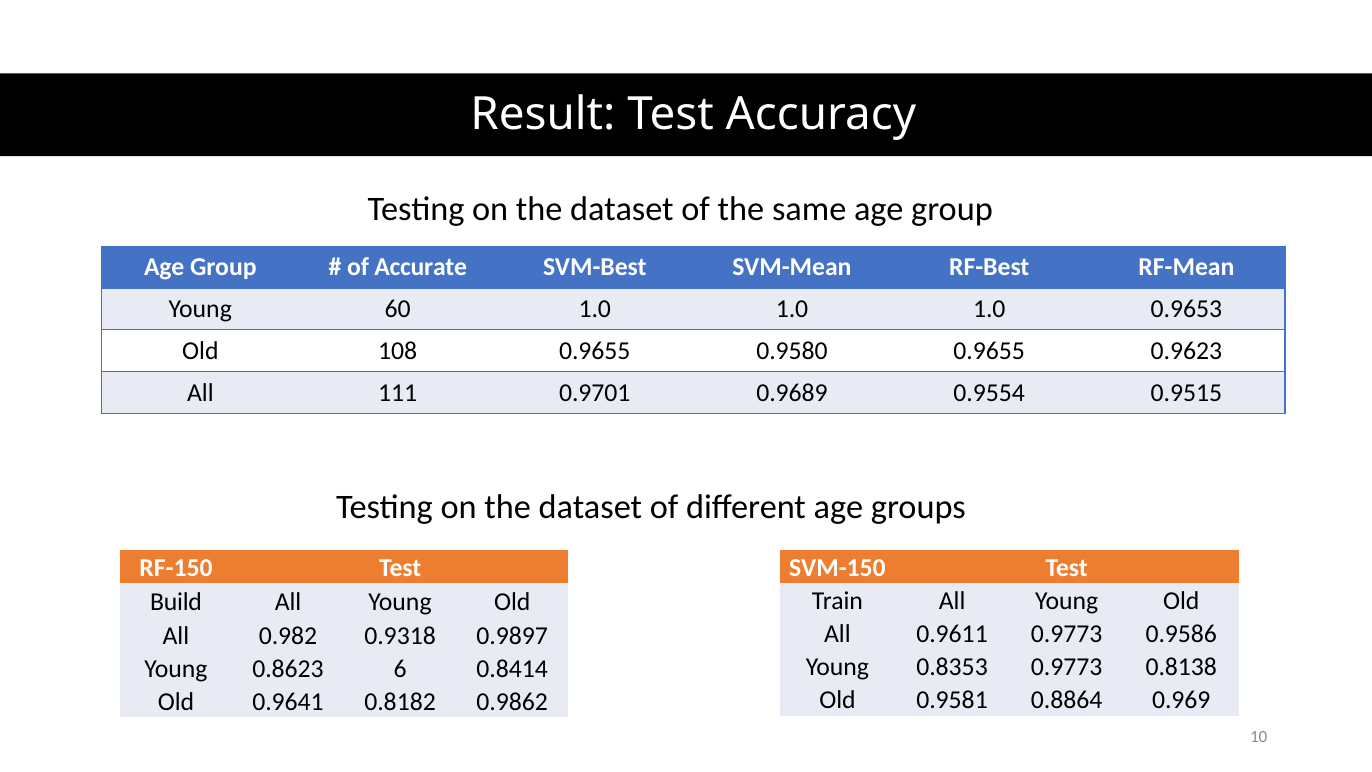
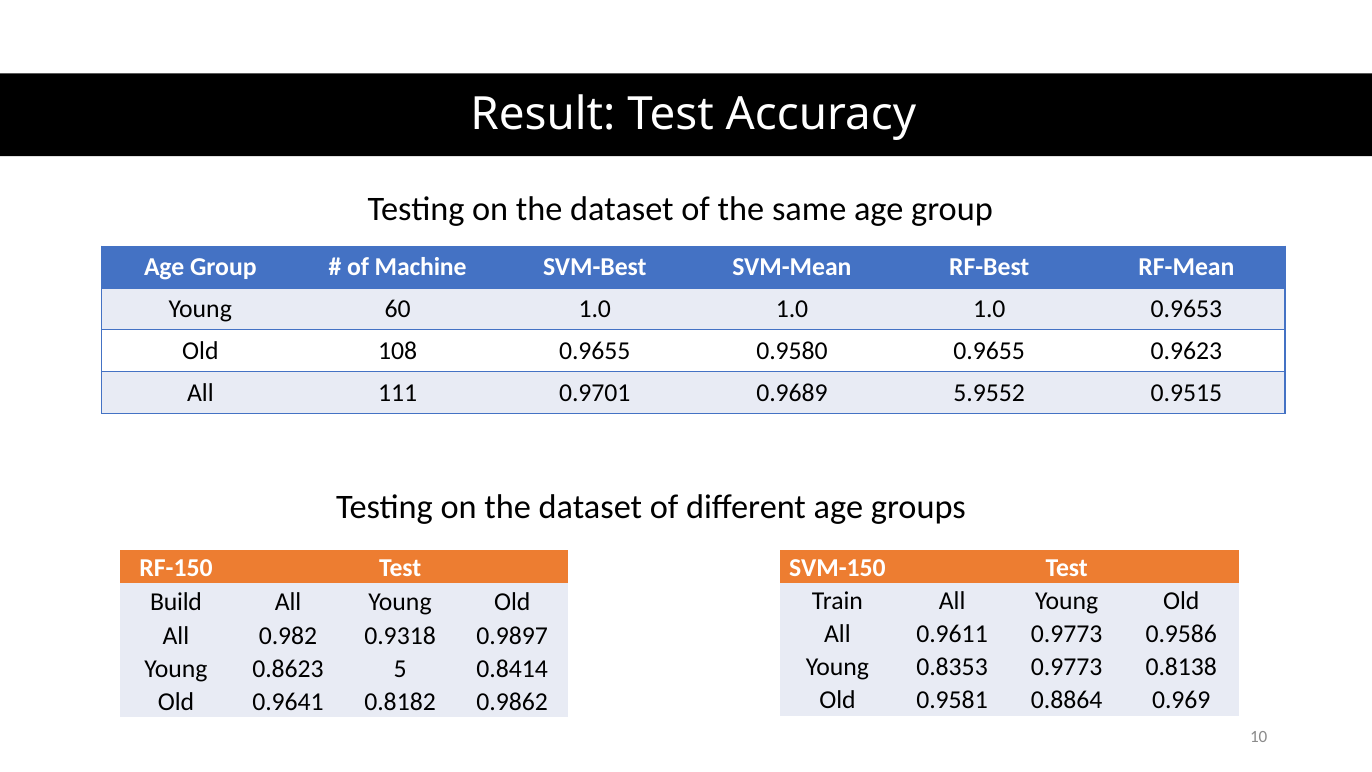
Accurate: Accurate -> Machine
0.9554: 0.9554 -> 5.9552
6: 6 -> 5
